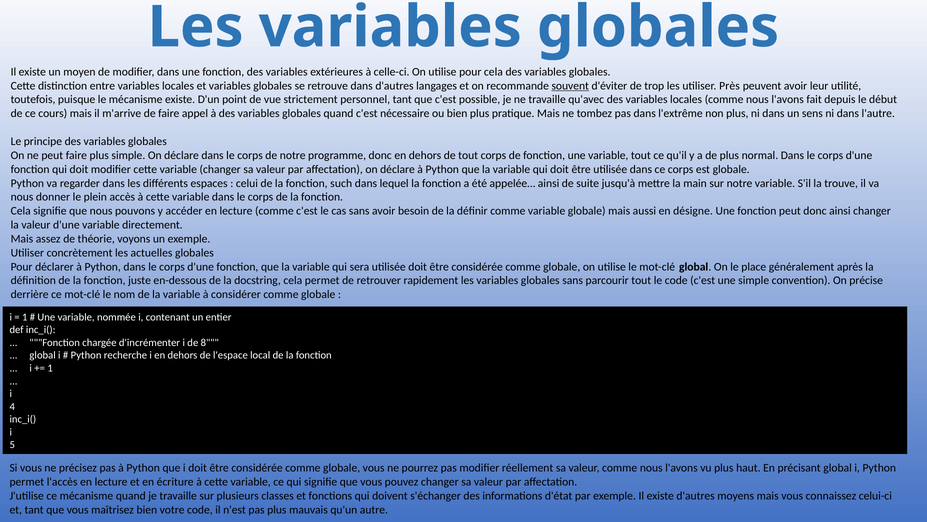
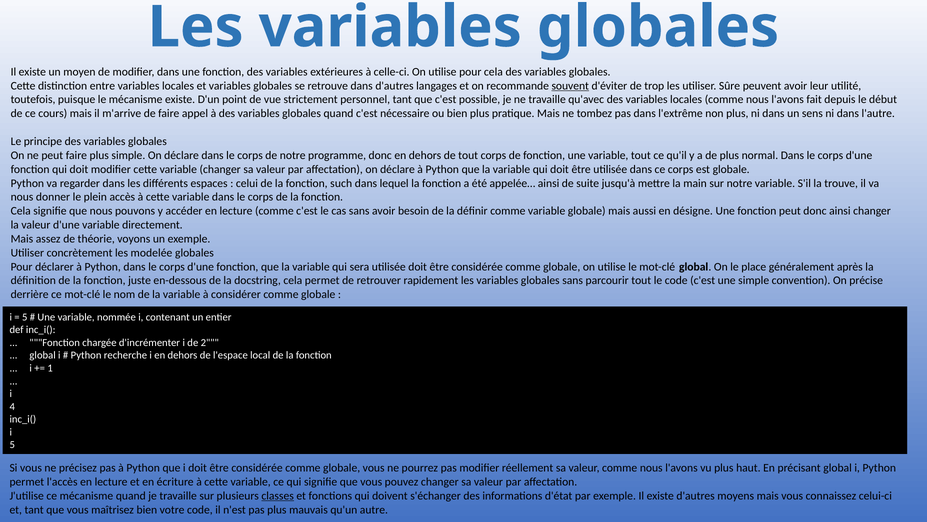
Près: Près -> Sûre
actuelles: actuelles -> modelée
1 at (25, 317): 1 -> 5
8: 8 -> 2
classes underline: none -> present
